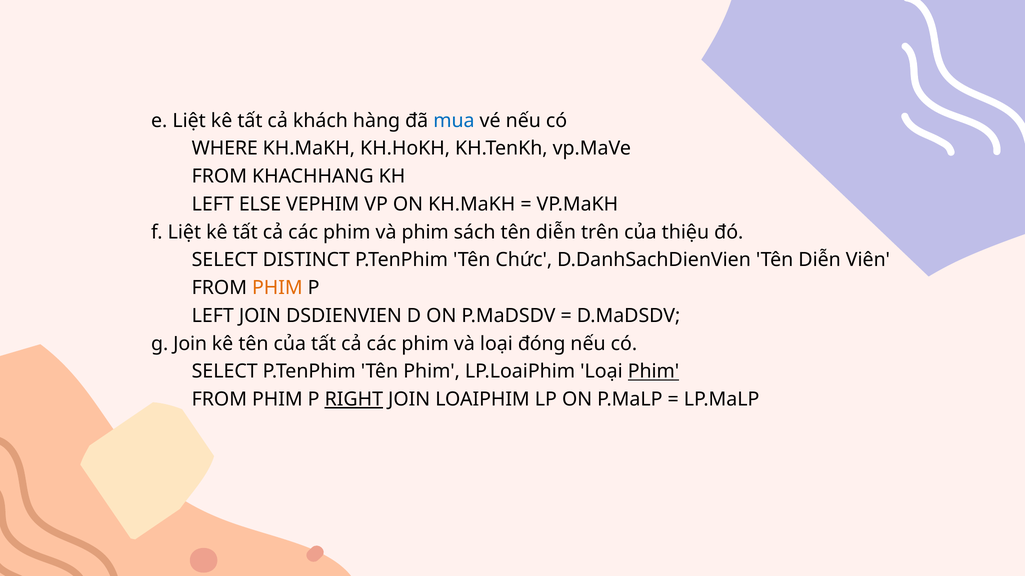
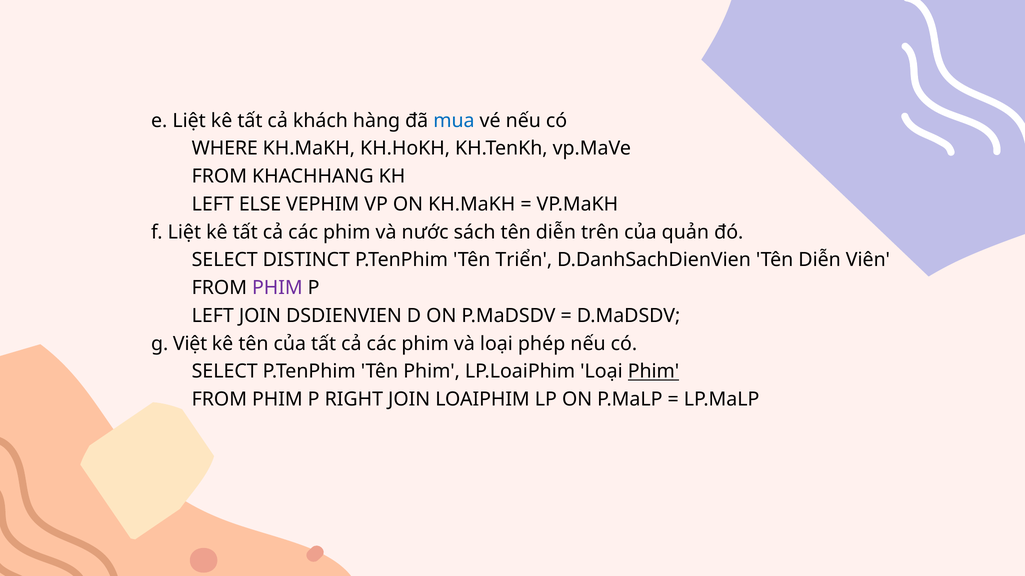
và phim: phim -> nước
thiệu: thiệu -> quản
Chức: Chức -> Triển
PHIM at (277, 288) colour: orange -> purple
g Join: Join -> Việt
đóng: đóng -> phép
RIGHT underline: present -> none
